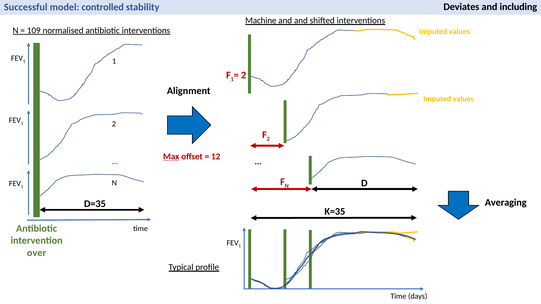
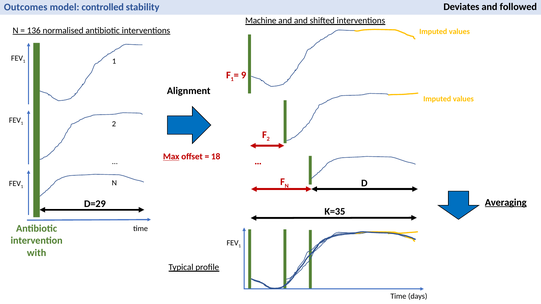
Successful: Successful -> Outcomes
including: including -> followed
109: 109 -> 136
2 at (244, 75): 2 -> 9
12: 12 -> 18
Averaging underline: none -> present
D=35: D=35 -> D=29
over: over -> with
